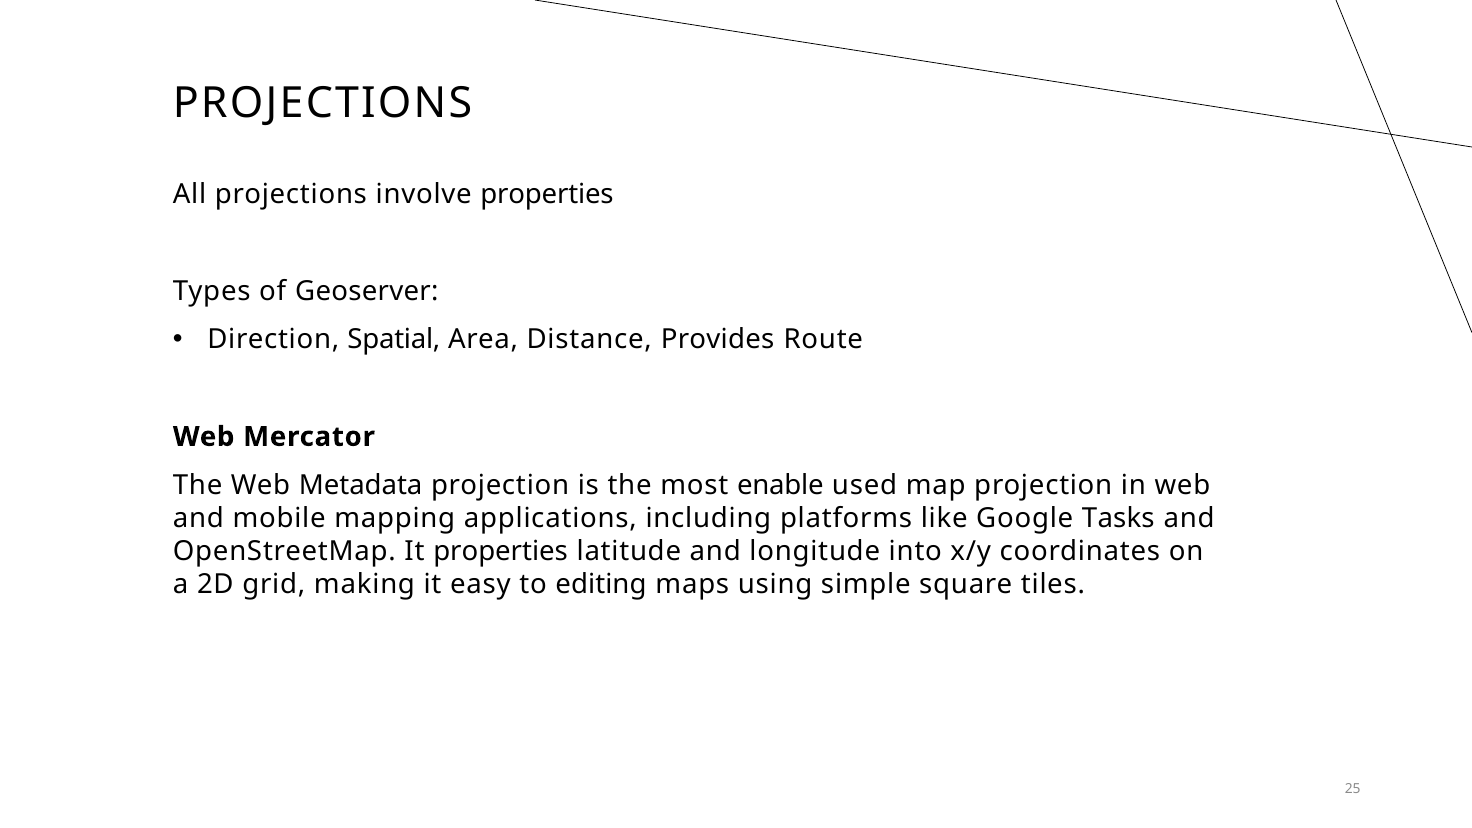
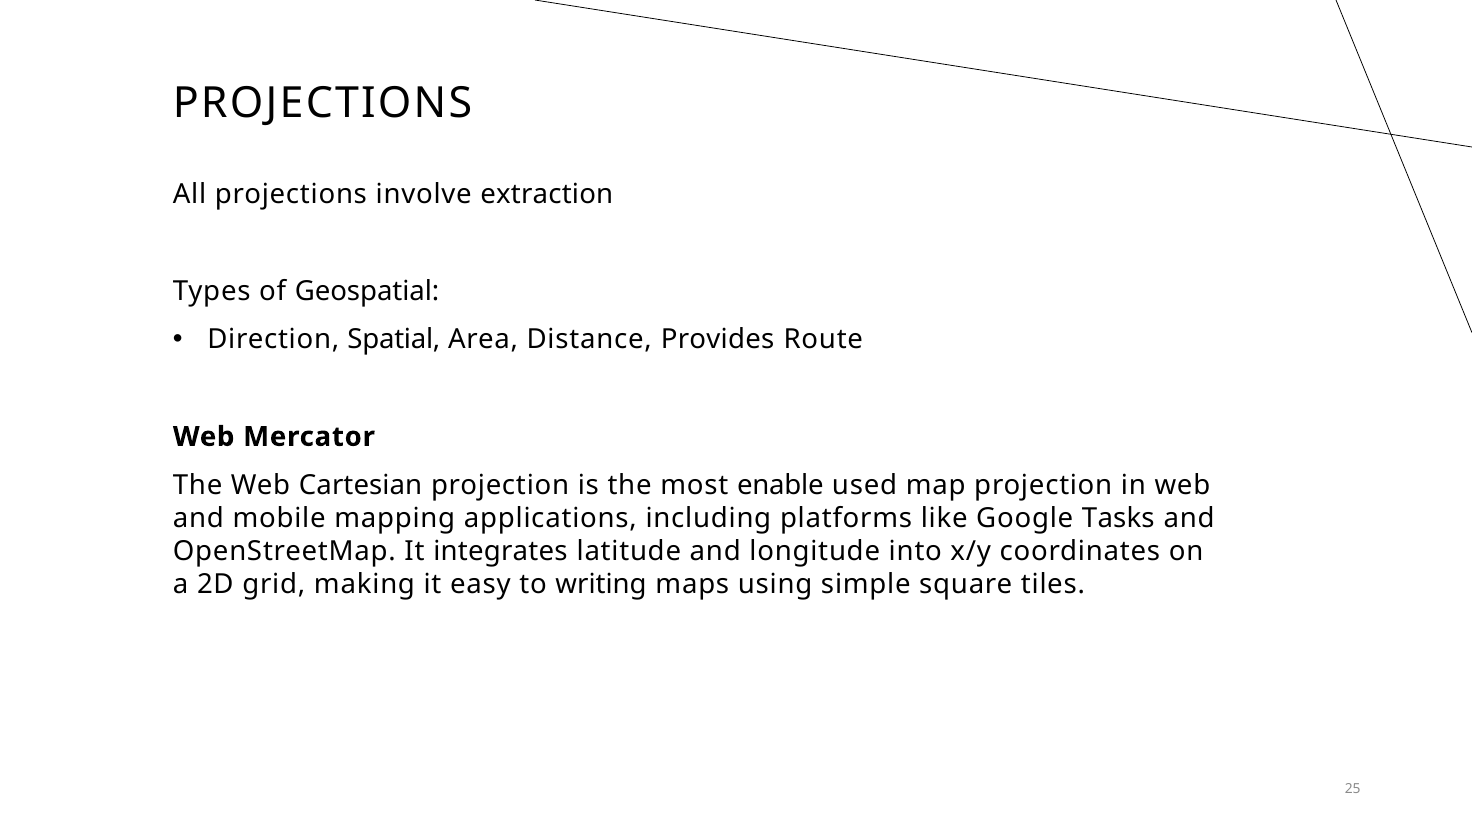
involve properties: properties -> extraction
Geoserver: Geoserver -> Geospatial
Metadata: Metadata -> Cartesian
It properties: properties -> integrates
editing: editing -> writing
